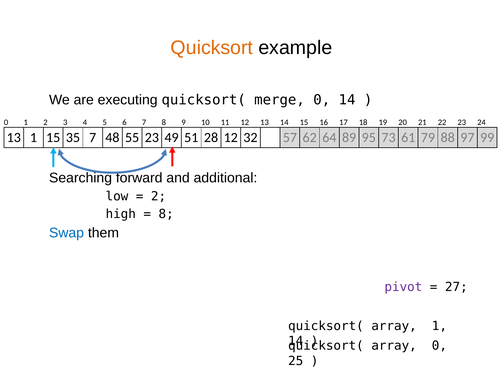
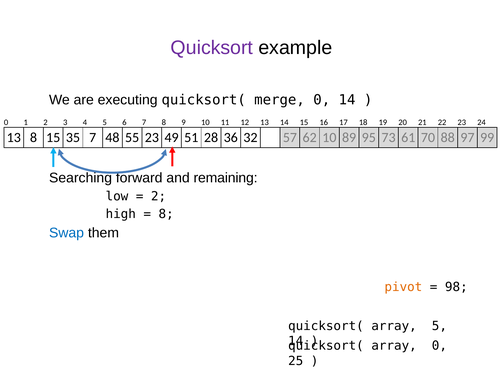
Quicksort colour: orange -> purple
13 1: 1 -> 8
28 12: 12 -> 36
62 64: 64 -> 10
79: 79 -> 70
additional: additional -> remaining
pivot colour: purple -> orange
27: 27 -> 98
array 1: 1 -> 5
